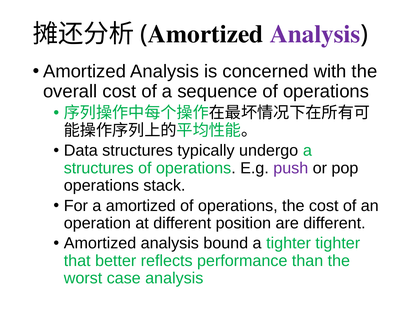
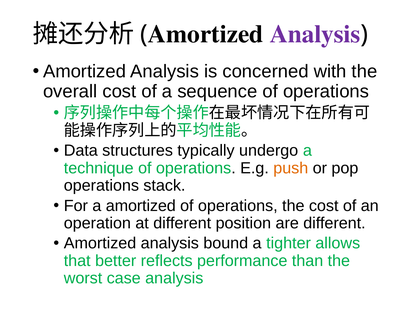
structures at (99, 168): structures -> technique
push colour: purple -> orange
tighter tighter: tighter -> allows
